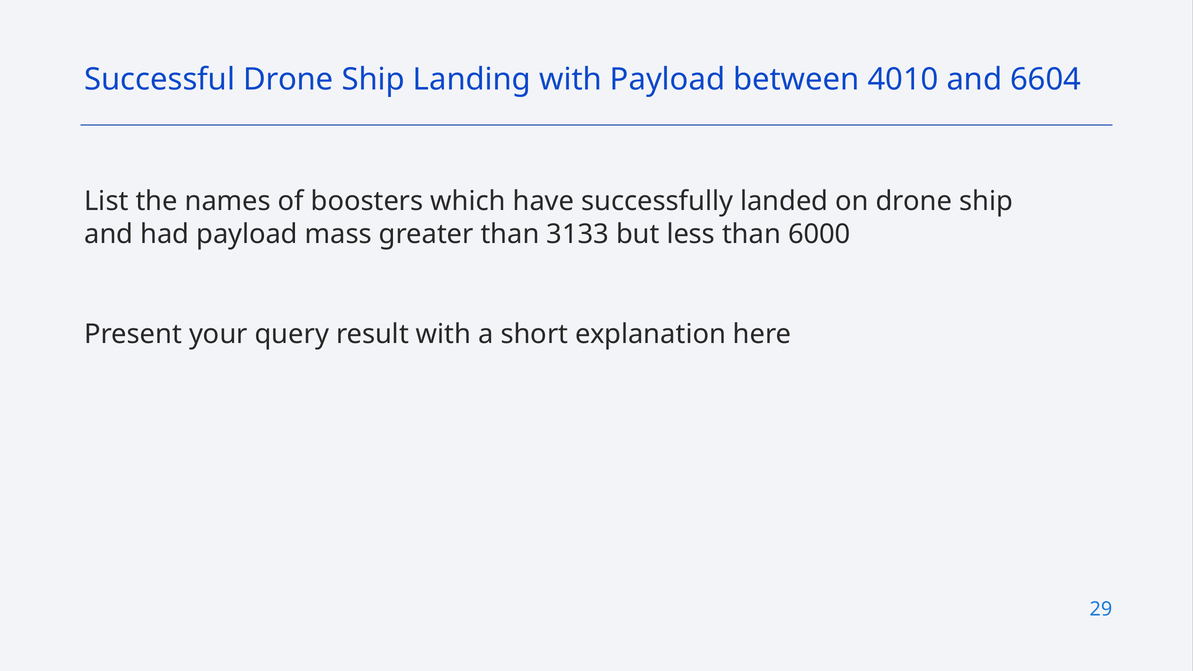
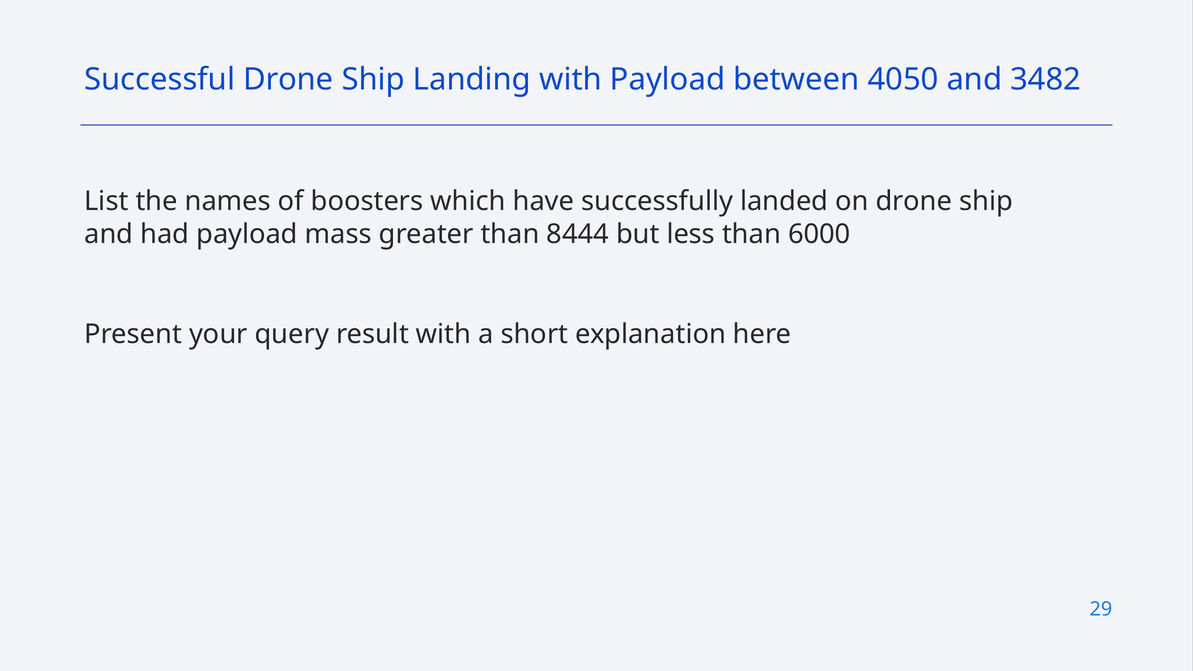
4010: 4010 -> 4050
6604: 6604 -> 3482
3133: 3133 -> 8444
